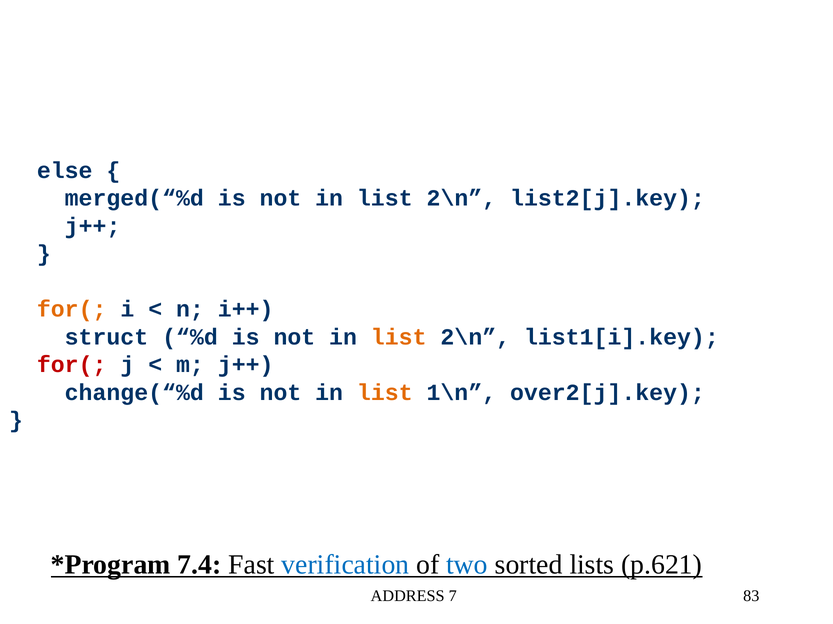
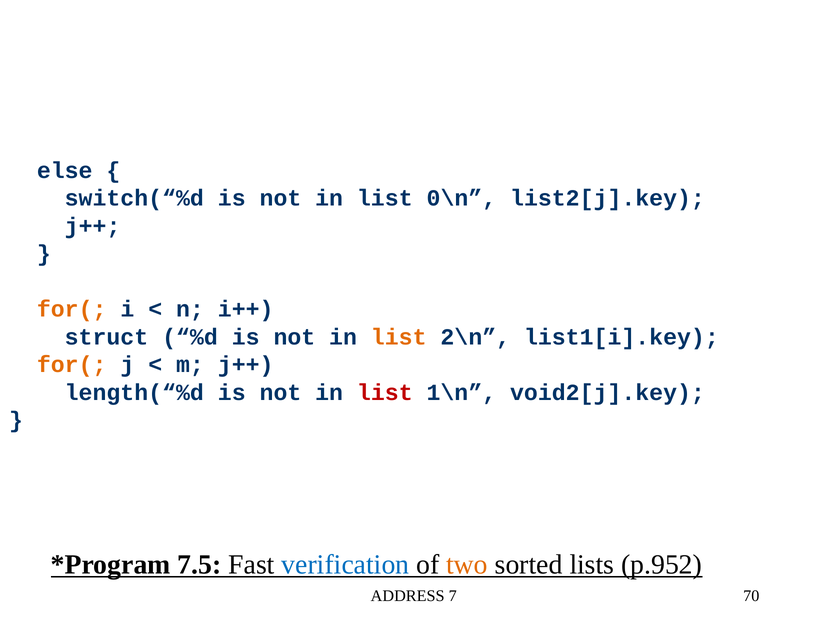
merged(“%d: merged(“%d -> switch(“%d
2\n at (461, 199): 2\n -> 0\n
for( at (72, 365) colour: red -> orange
change(“%d: change(“%d -> length(“%d
list at (385, 393) colour: orange -> red
over2[j].key: over2[j].key -> void2[j].key
7.4: 7.4 -> 7.5
two colour: blue -> orange
p.621: p.621 -> p.952
83: 83 -> 70
